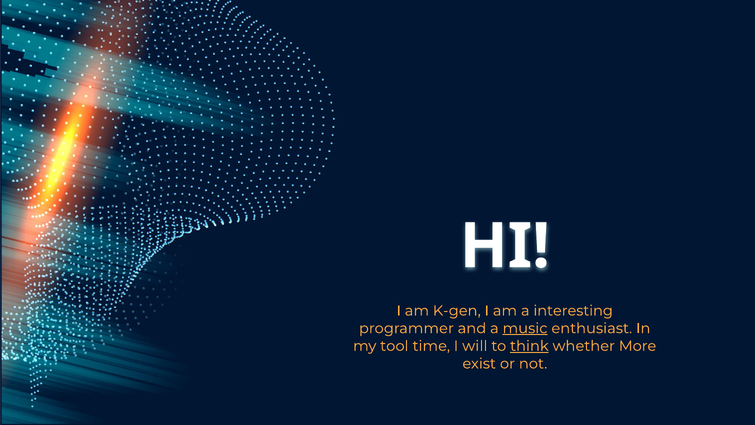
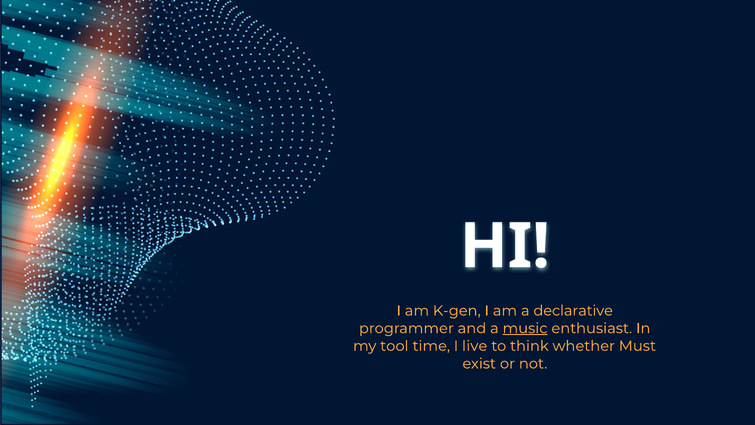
interesting: interesting -> declarative
will: will -> live
think underline: present -> none
More: More -> Must
